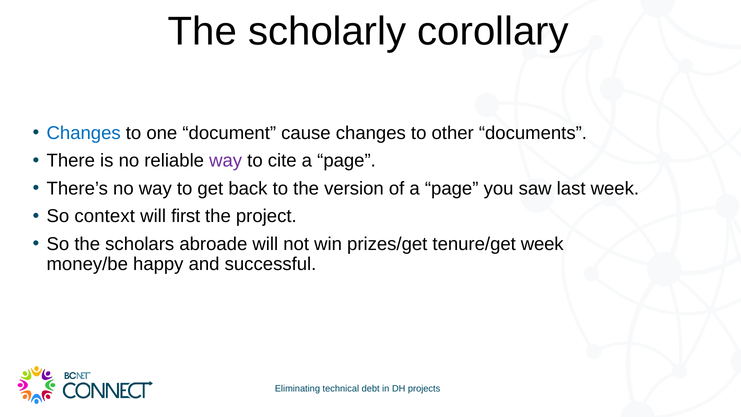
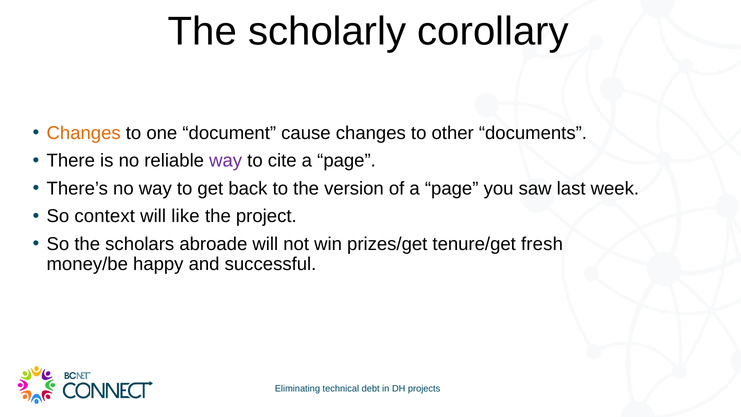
Changes at (84, 133) colour: blue -> orange
first: first -> like
tenure/get week: week -> fresh
